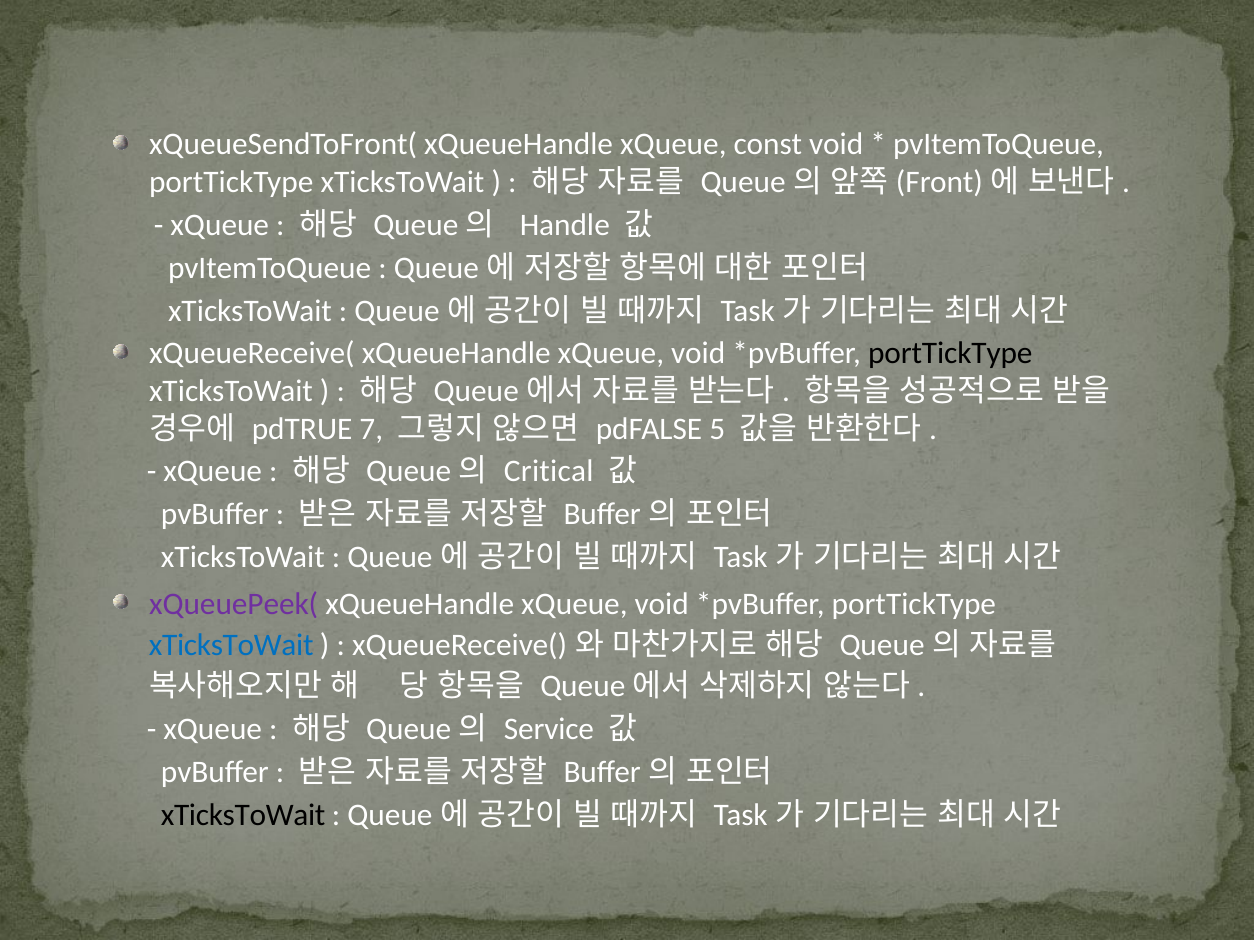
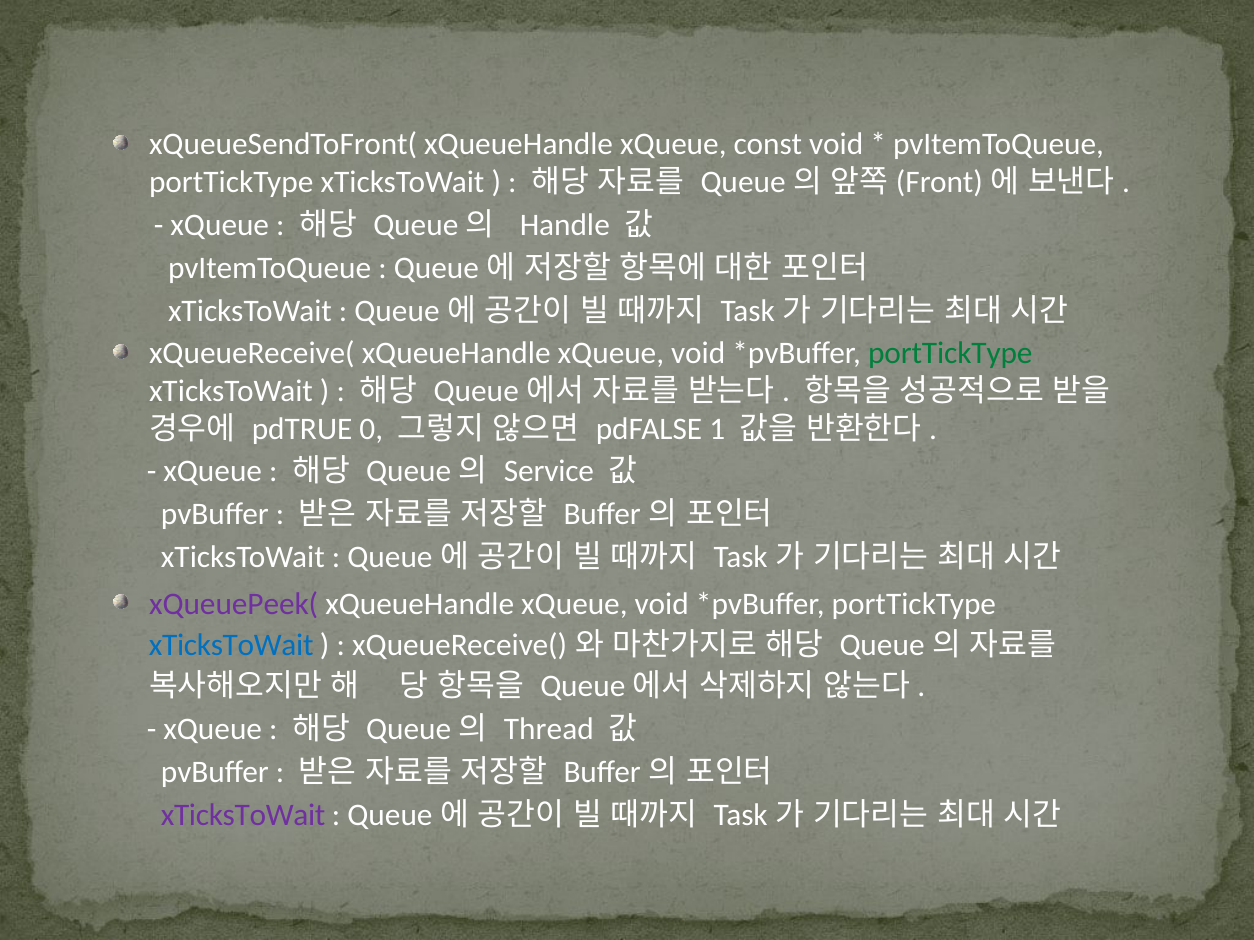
portTickType at (950, 354) colour: black -> green
7: 7 -> 0
5: 5 -> 1
Critical: Critical -> Service
Service: Service -> Thread
xTicksToWait at (243, 815) colour: black -> purple
